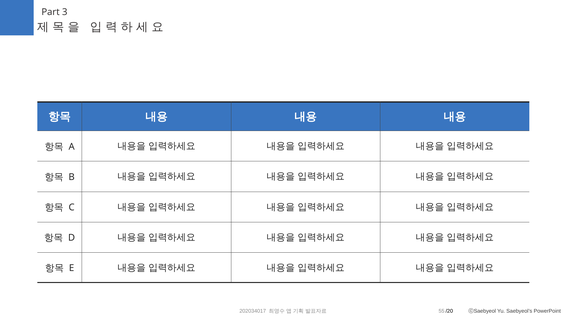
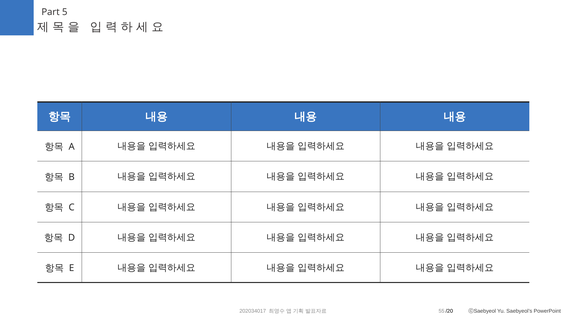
3: 3 -> 5
